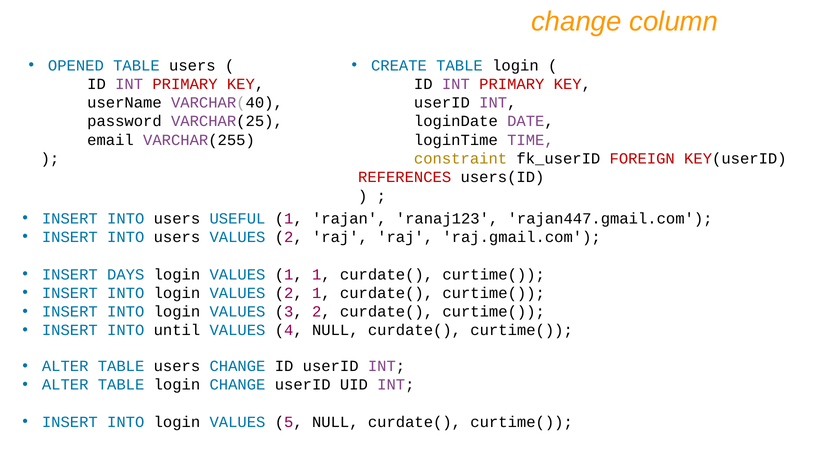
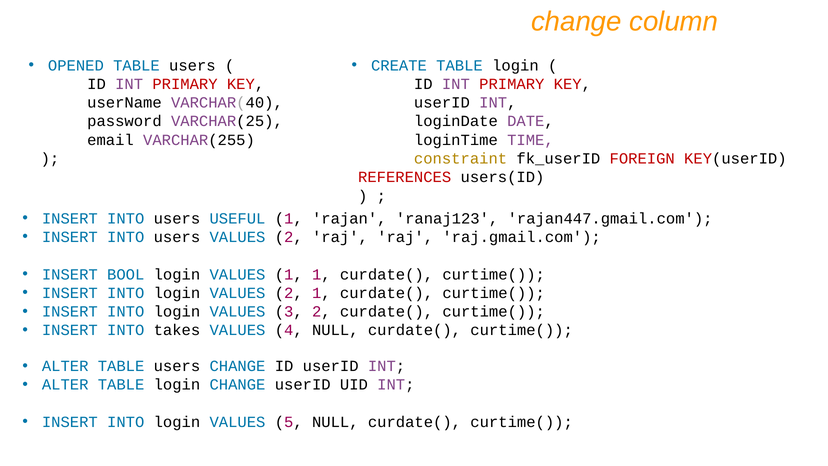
DAYS: DAYS -> BOOL
until: until -> takes
